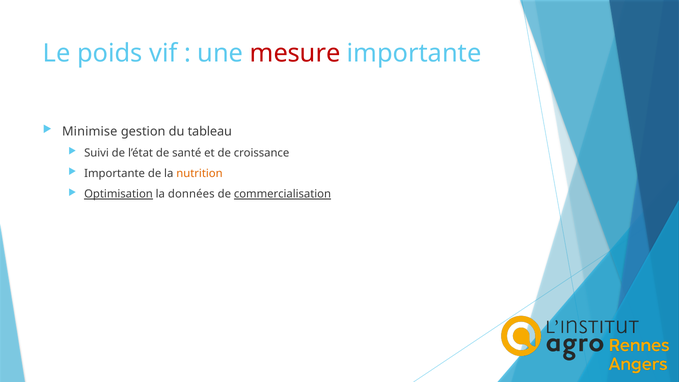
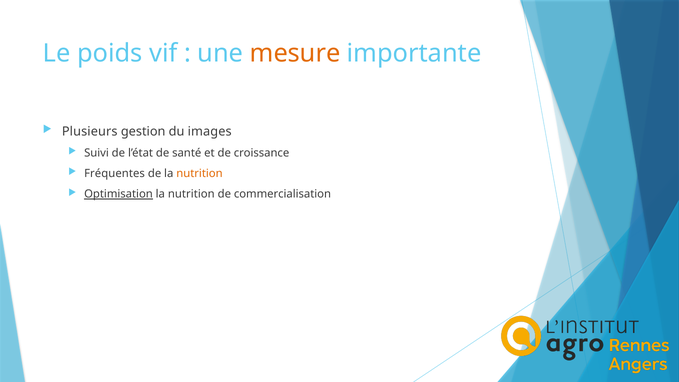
mesure colour: red -> orange
Minimise: Minimise -> Plusieurs
tableau: tableau -> images
Importante at (115, 173): Importante -> Fréquentes
données at (191, 194): données -> nutrition
commercialisation underline: present -> none
